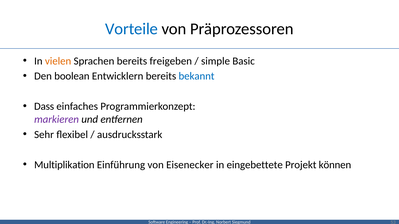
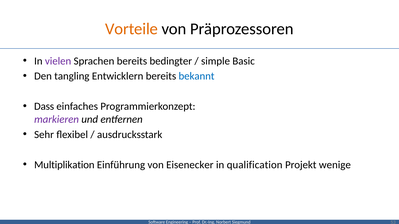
Vorteile colour: blue -> orange
vielen colour: orange -> purple
freigeben: freigeben -> bedingter
boolean: boolean -> tangling
eingebettete: eingebettete -> qualification
können: können -> wenige
